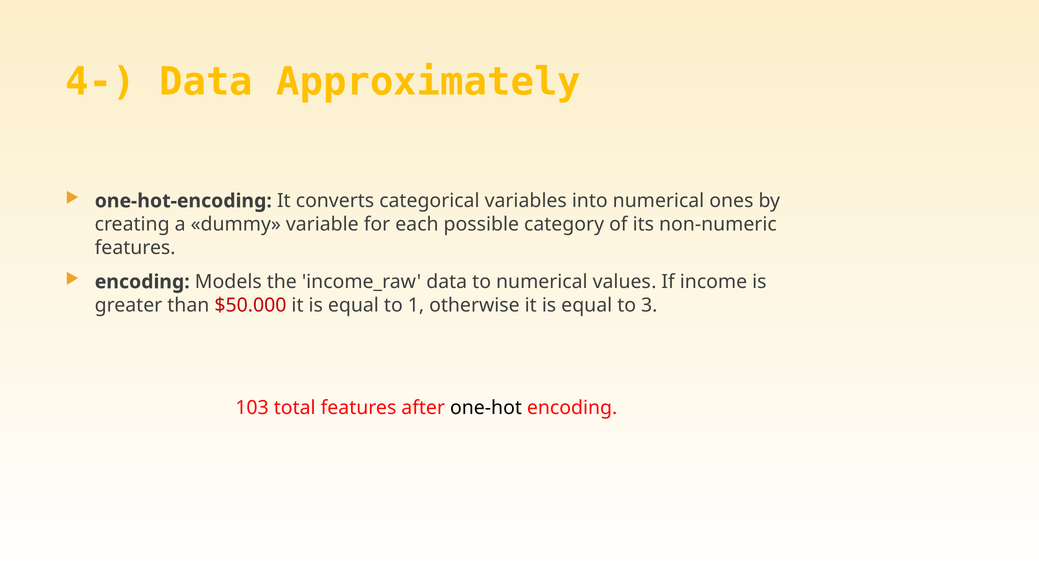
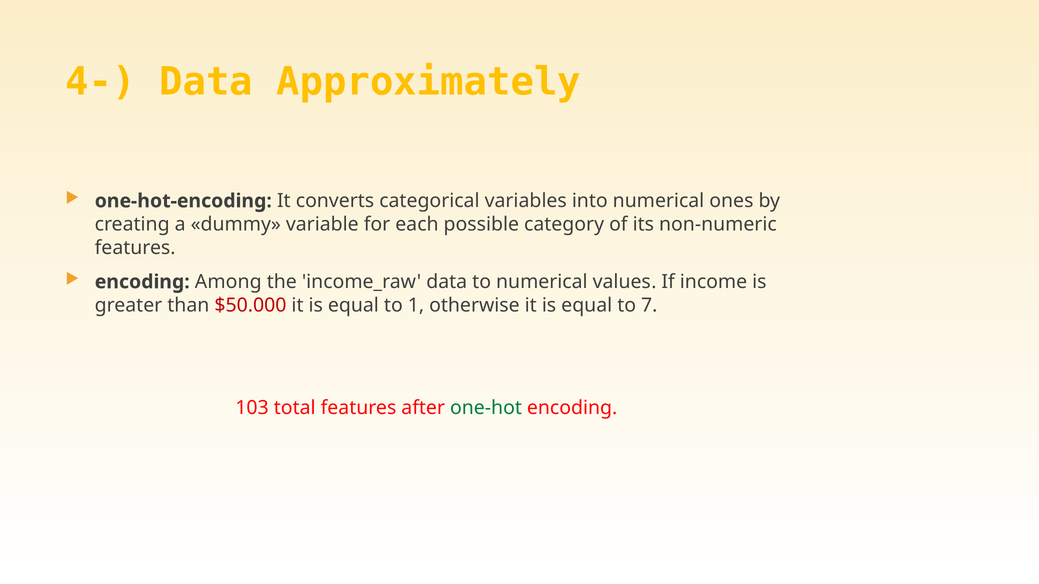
Models: Models -> Among
3: 3 -> 7
one-hot colour: black -> green
